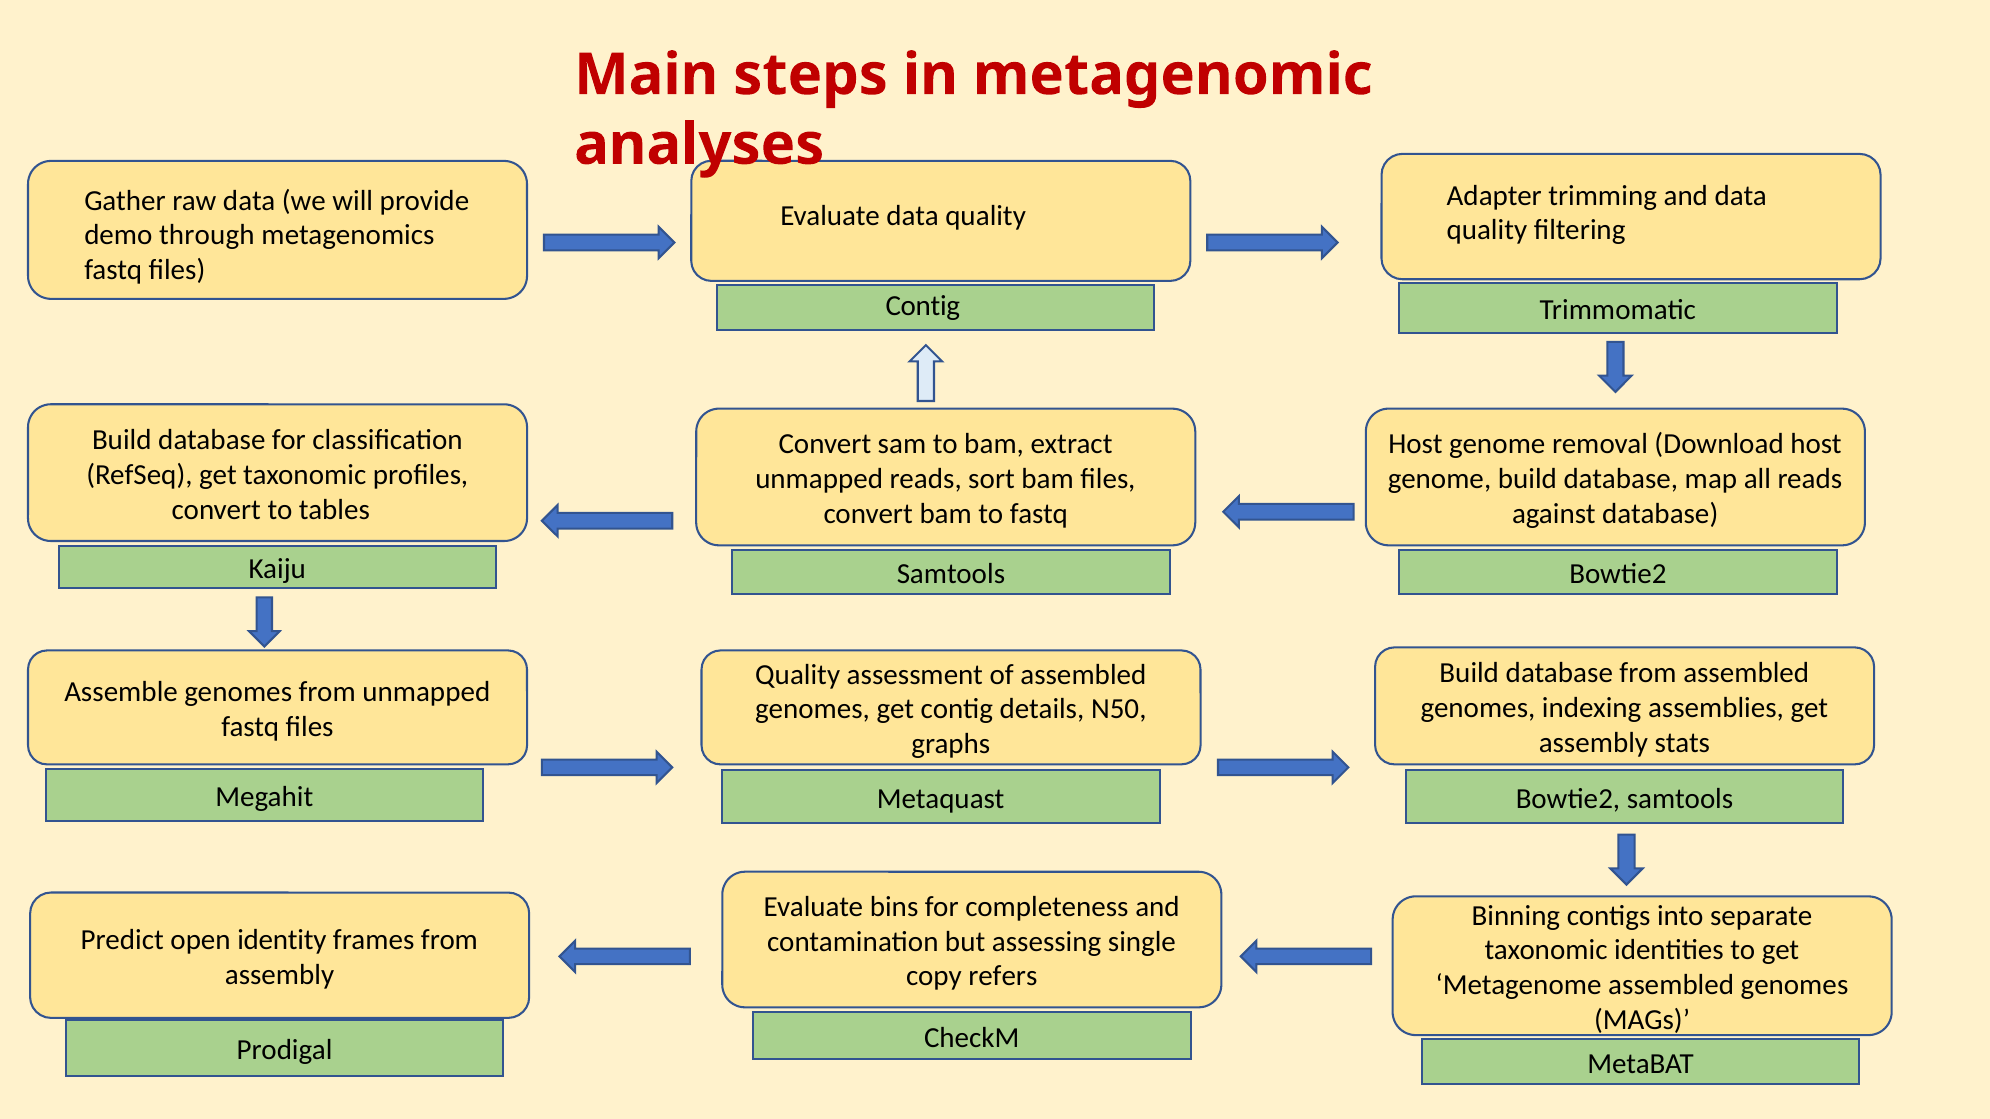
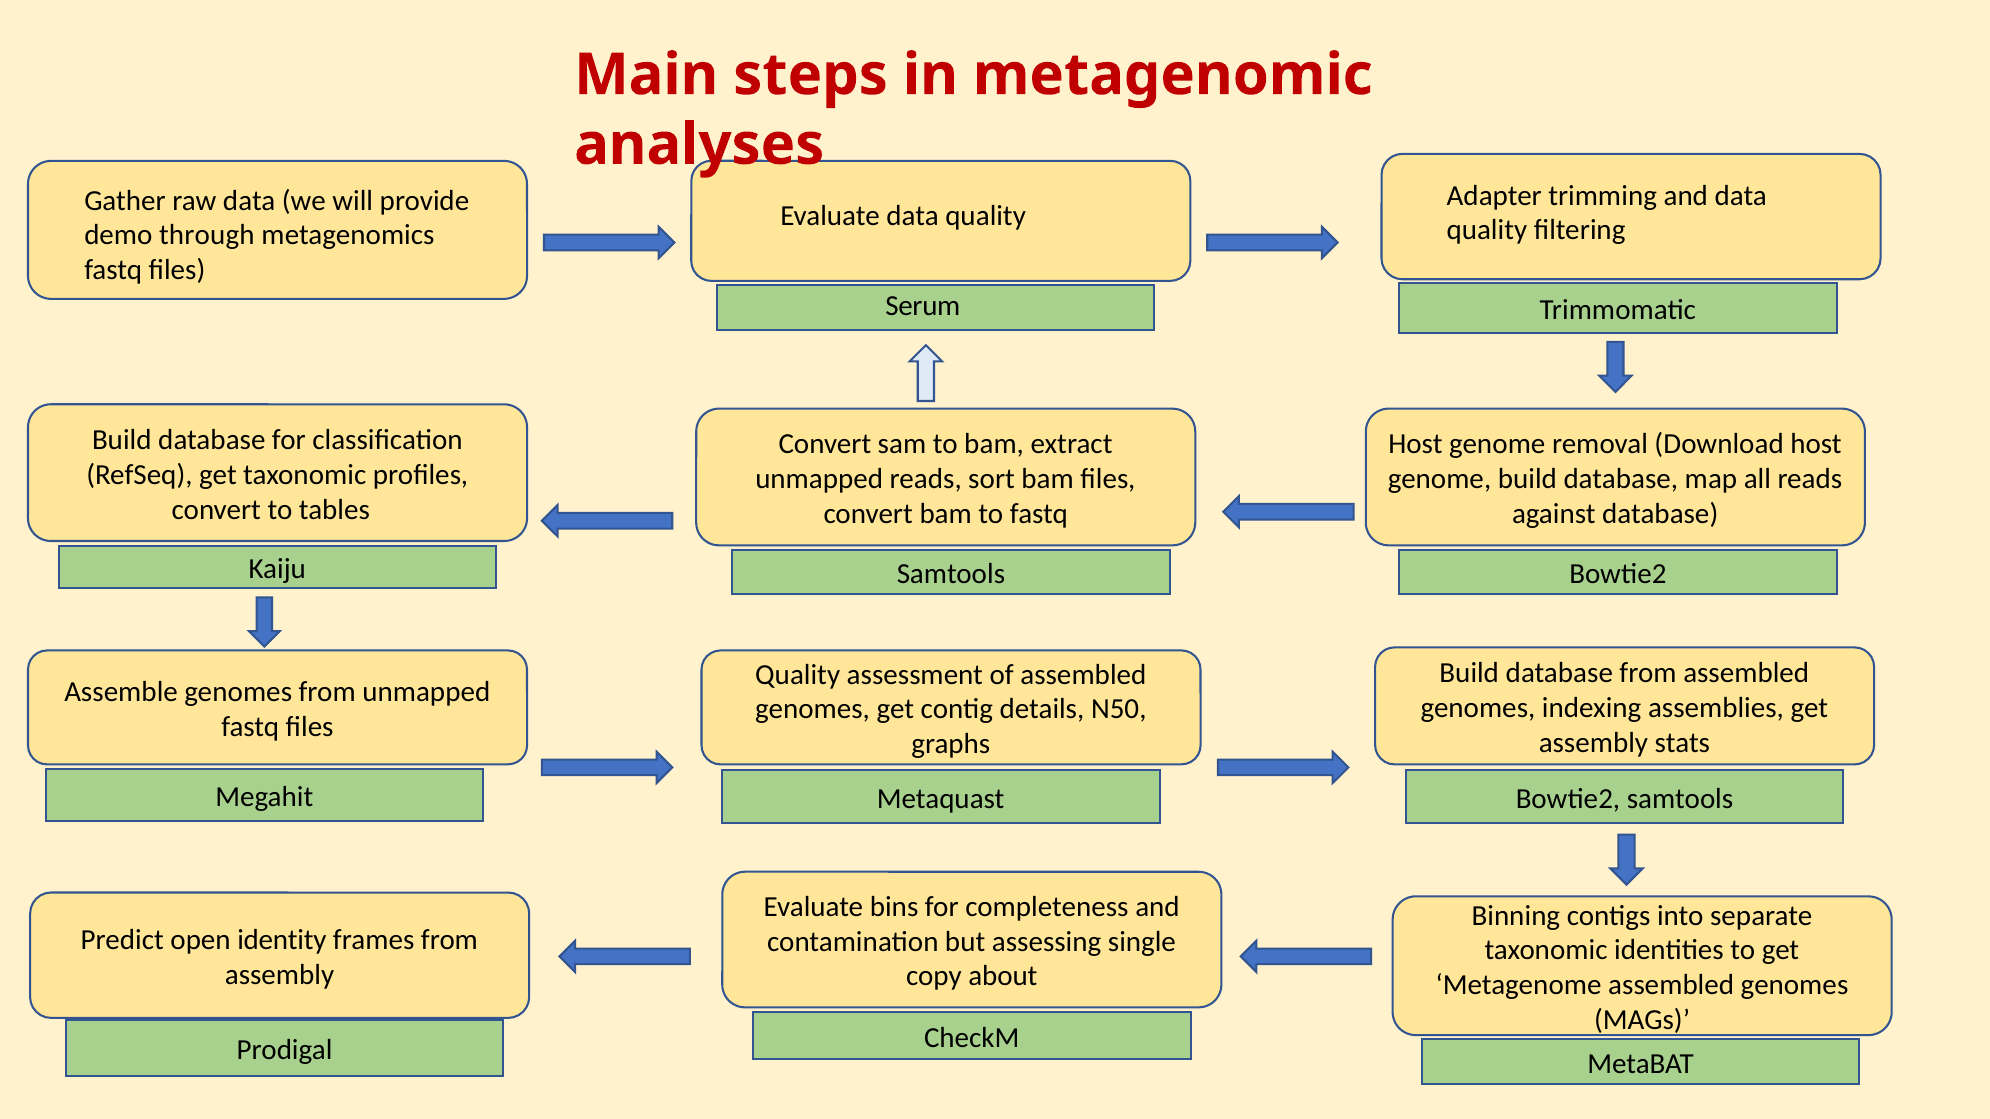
Contig at (923, 306): Contig -> Serum
refers: refers -> about
